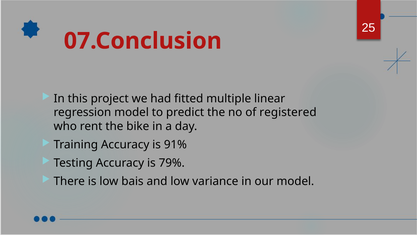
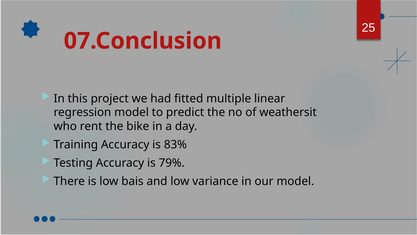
registered: registered -> weathersit
91%: 91% -> 83%
